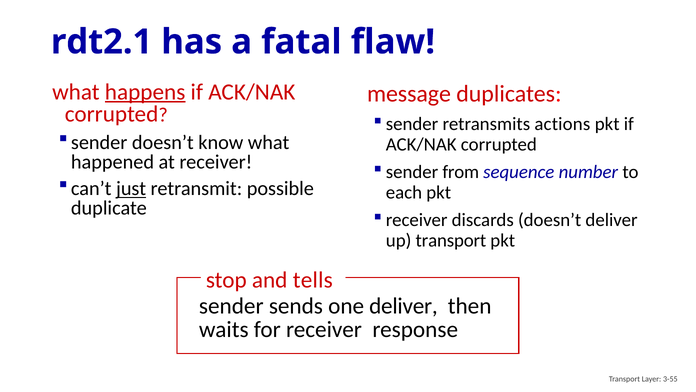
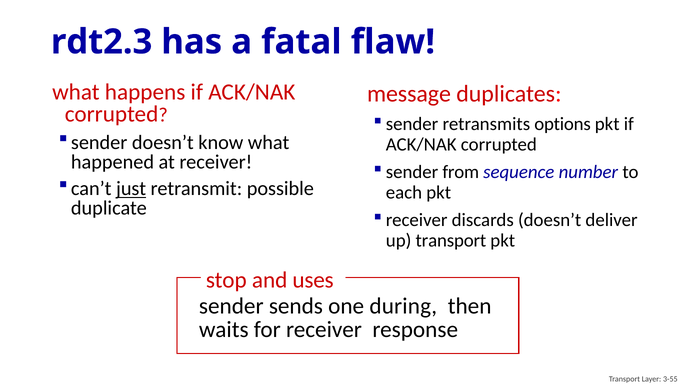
rdt2.1: rdt2.1 -> rdt2.3
happens underline: present -> none
actions: actions -> options
tells: tells -> uses
one deliver: deliver -> during
